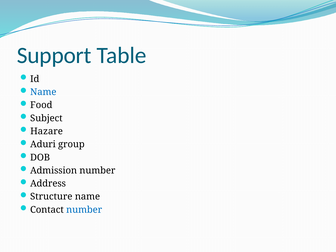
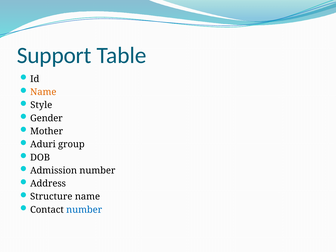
Name at (43, 92) colour: blue -> orange
Food: Food -> Style
Subject: Subject -> Gender
Hazare: Hazare -> Mother
